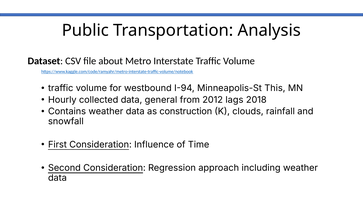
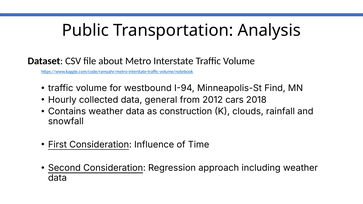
This: This -> Find
lags: lags -> cars
